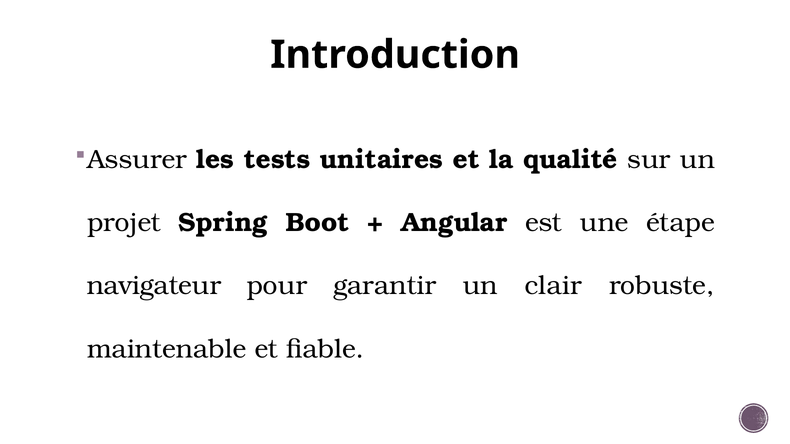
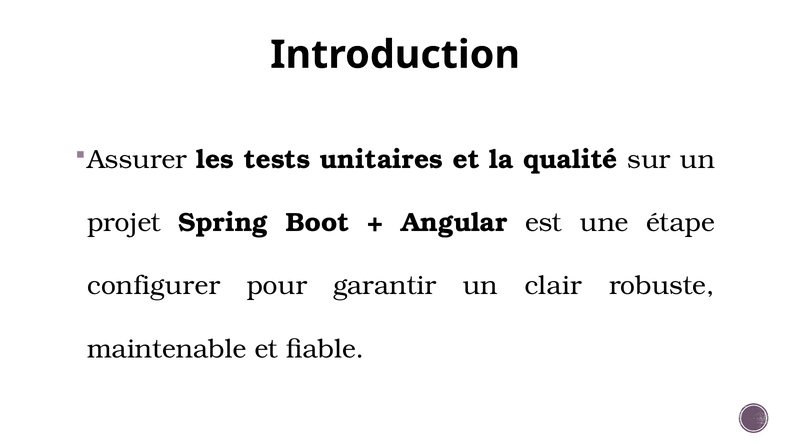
navigateur: navigateur -> configurer
